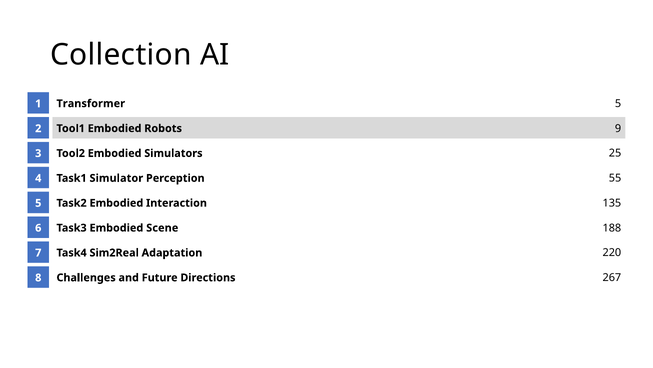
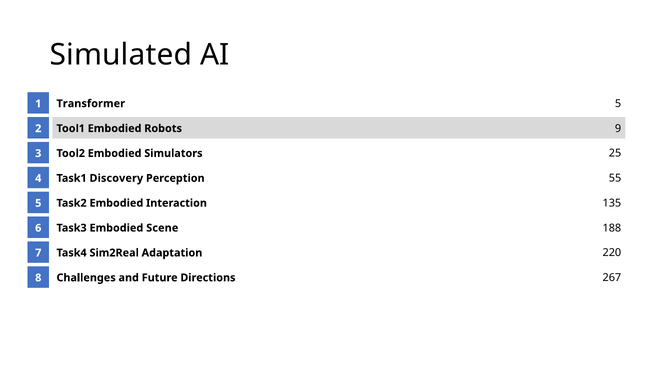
Collection: Collection -> Simulated
Simulator: Simulator -> Discovery
